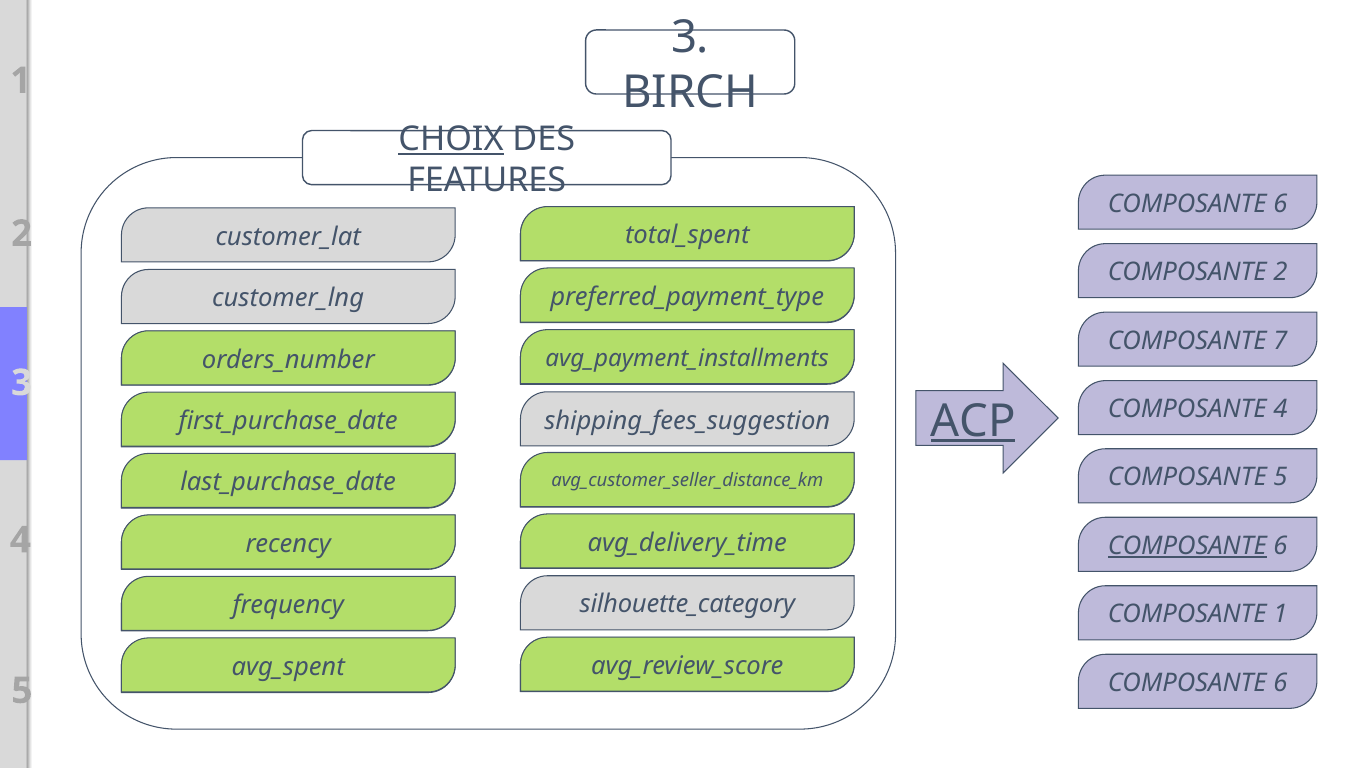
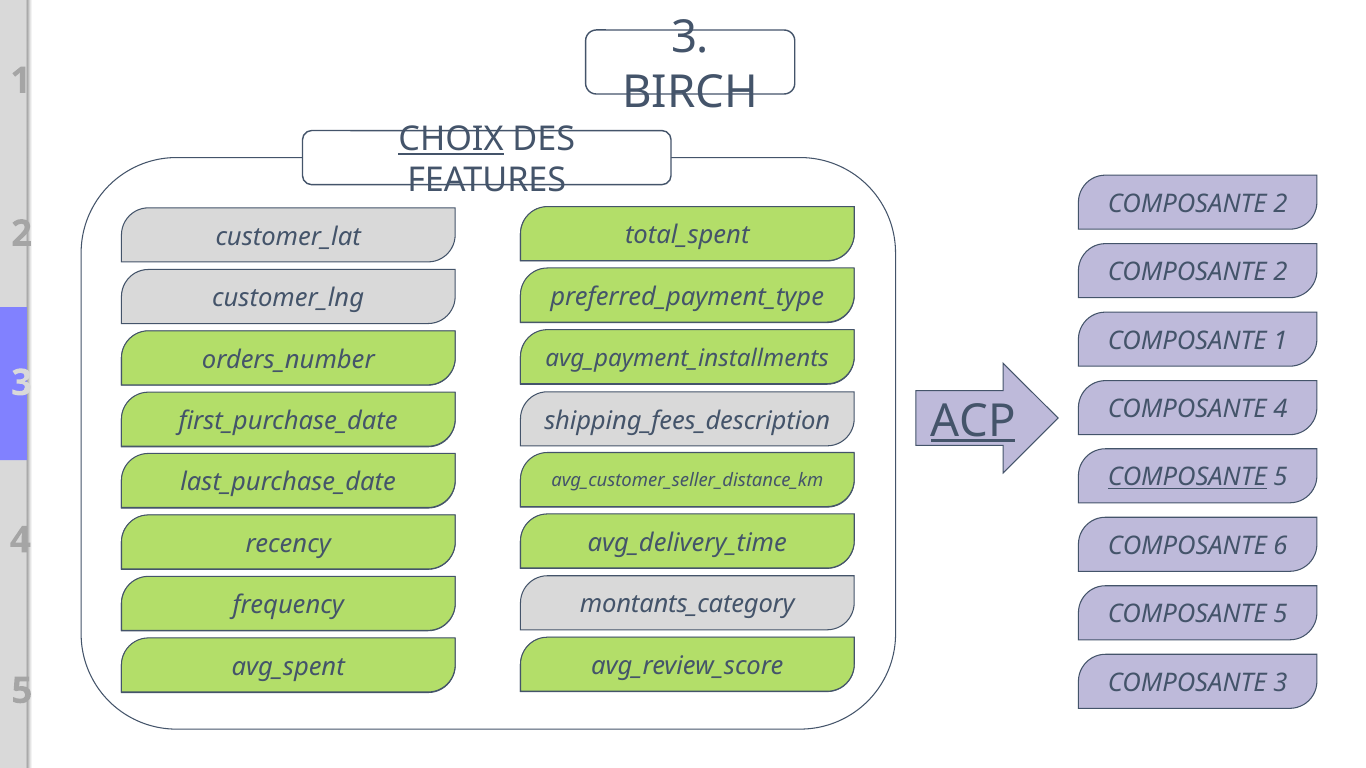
6 at (1280, 204): 6 -> 2
COMPOSANTE 7: 7 -> 1
shipping_fees_suggestion: shipping_fees_suggestion -> shipping_fees_description
COMPOSANTE at (1187, 478) underline: none -> present
COMPOSANTE at (1187, 546) underline: present -> none
silhouette_category: silhouette_category -> montants_category
1 at (1280, 615): 1 -> 5
6 at (1280, 683): 6 -> 3
